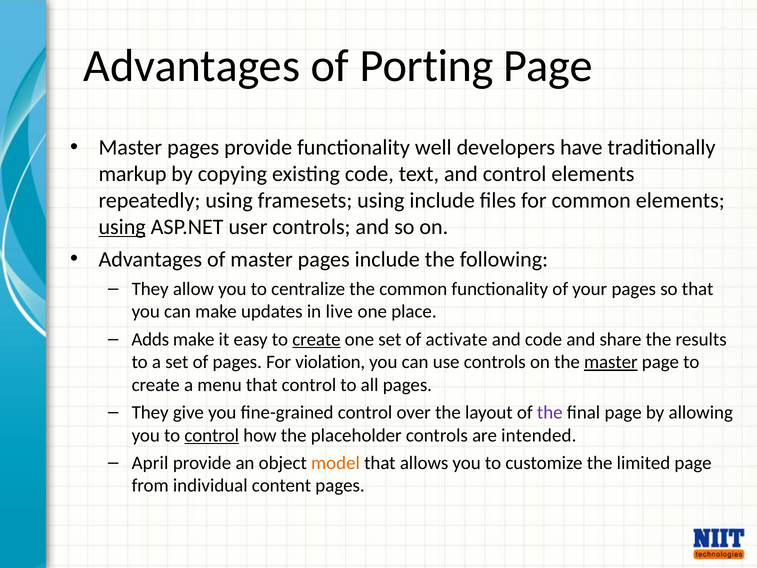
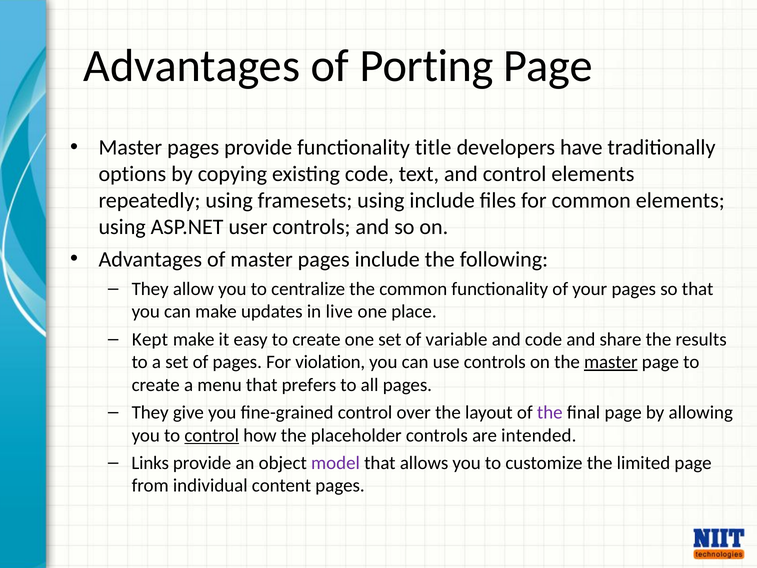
well: well -> title
markup: markup -> options
using at (122, 227) underline: present -> none
Adds: Adds -> Kept
create at (316, 339) underline: present -> none
activate: activate -> variable
that control: control -> prefers
April: April -> Links
model colour: orange -> purple
